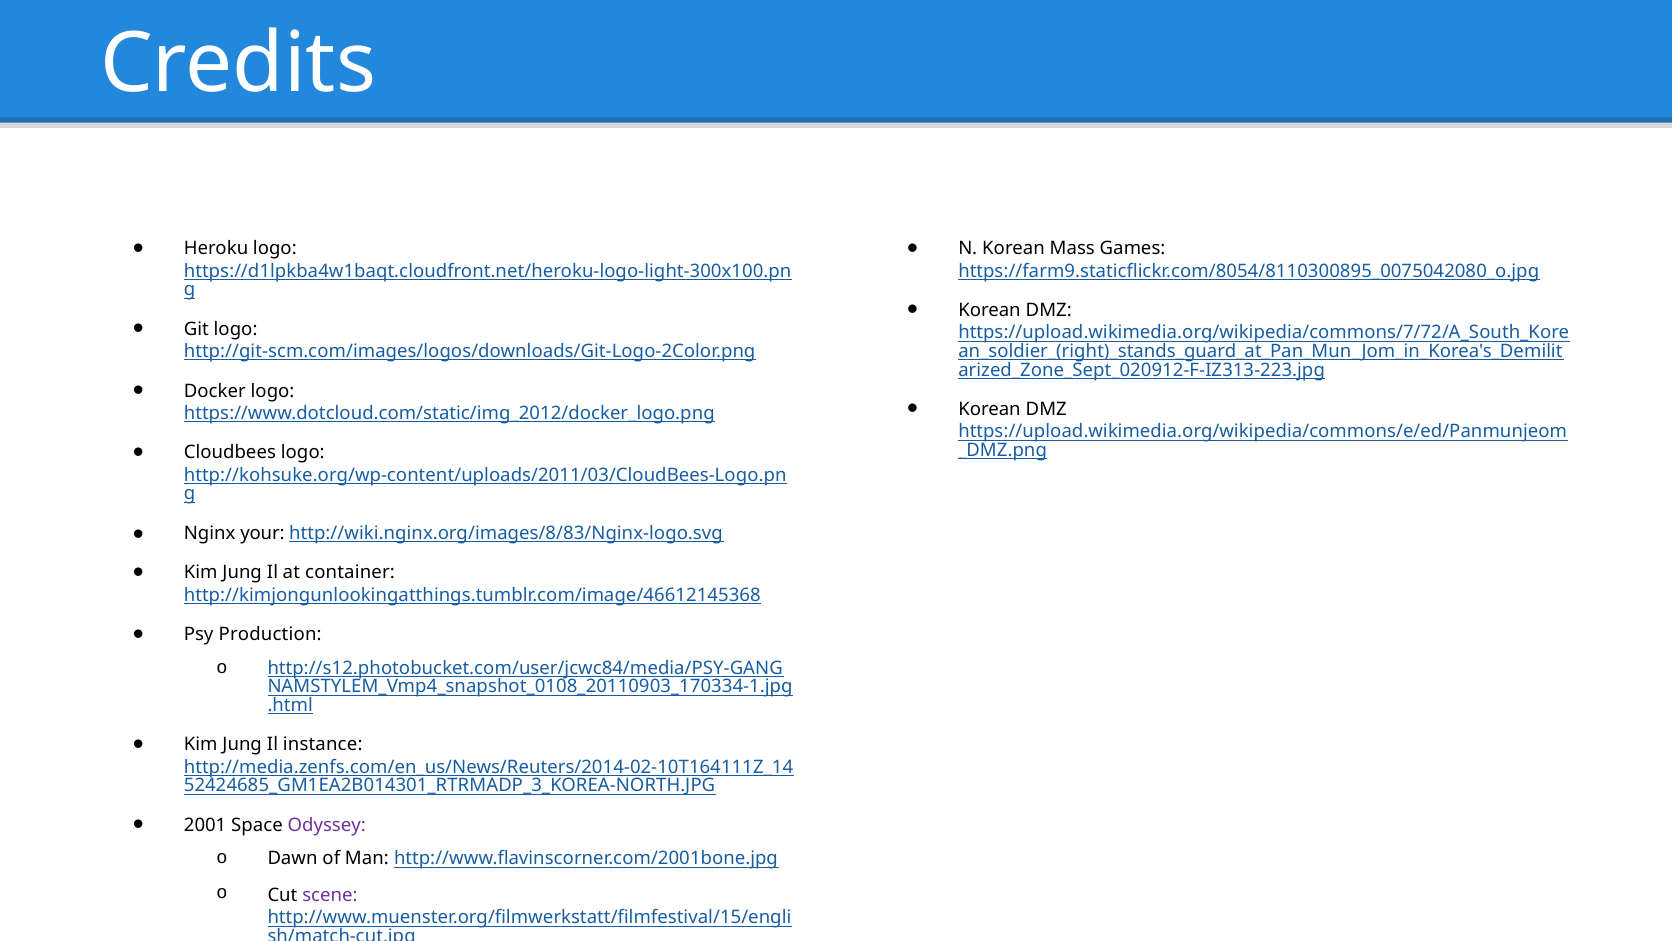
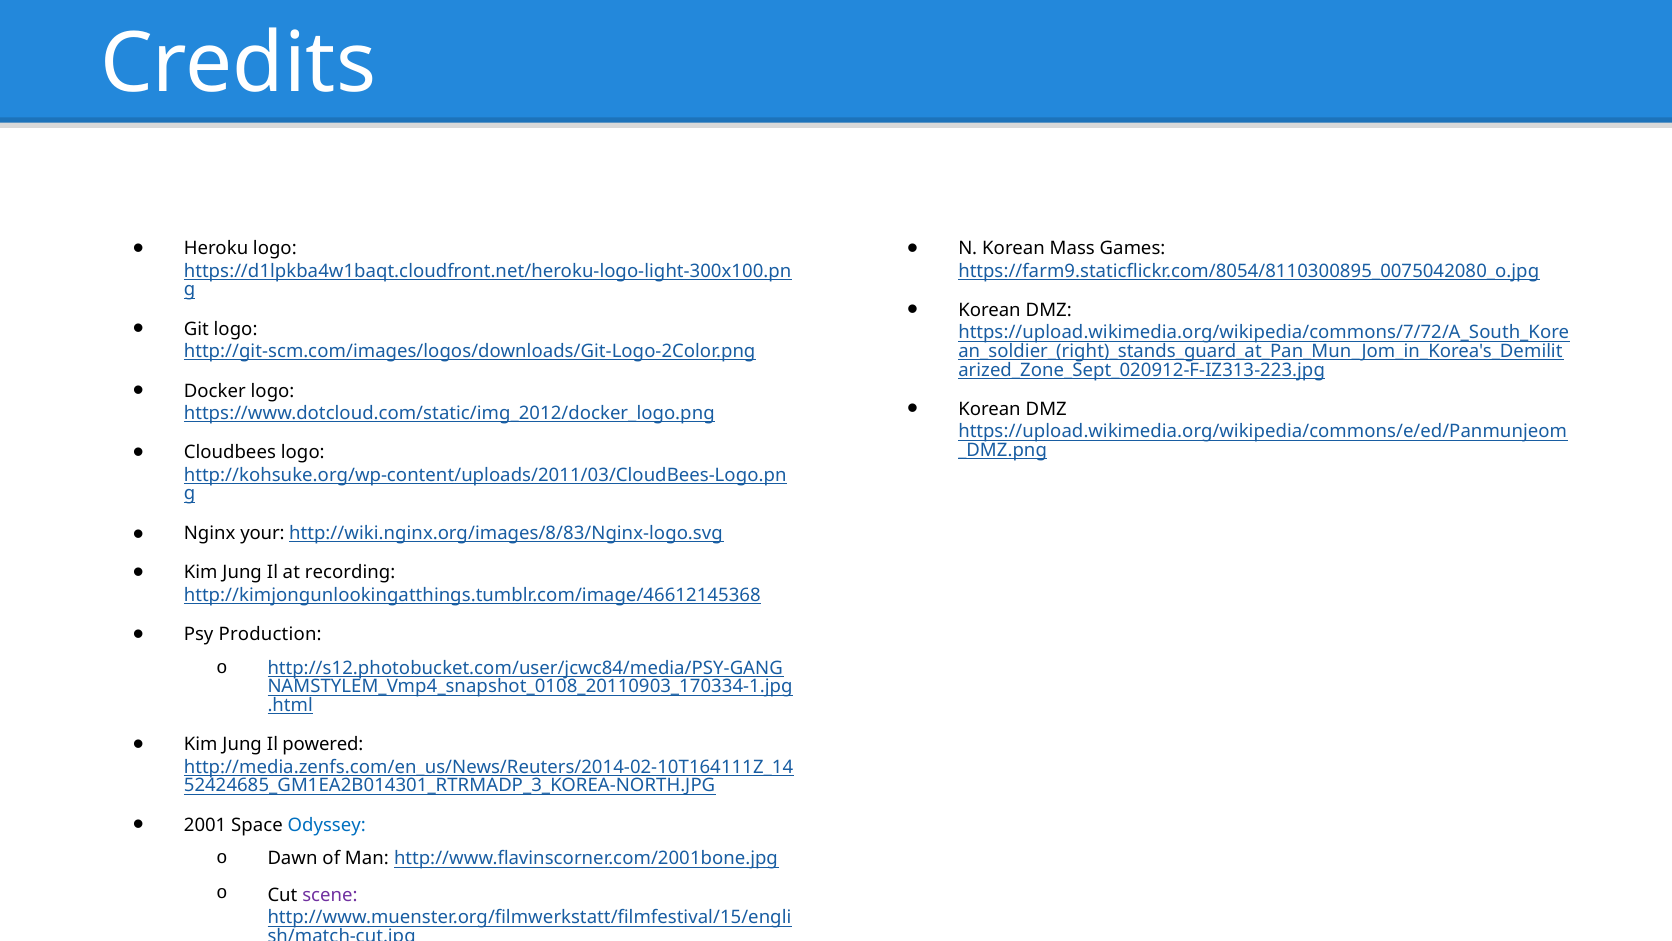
container: container -> recording
instance: instance -> powered
Odyssey colour: purple -> blue
